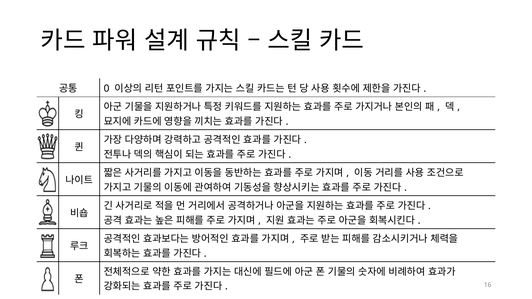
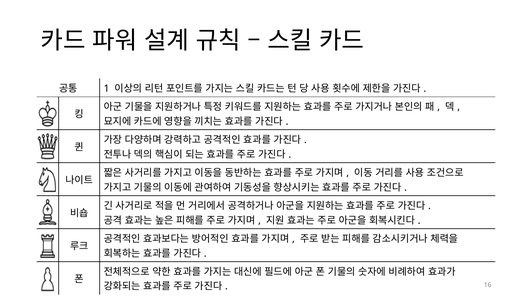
0: 0 -> 1
